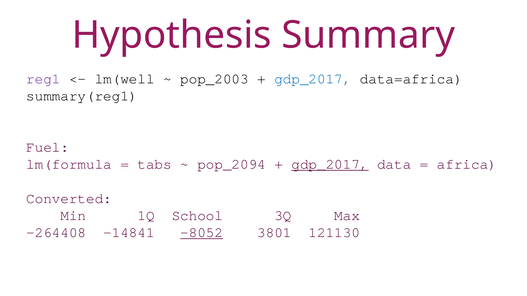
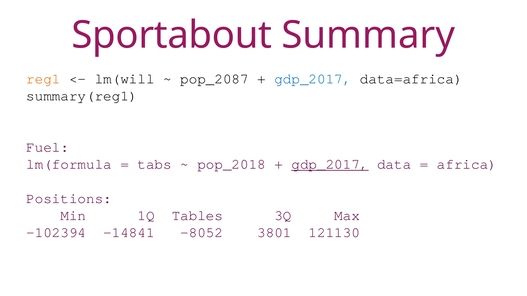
Hypothesis: Hypothesis -> Sportabout
reg1 colour: purple -> orange
lm(well: lm(well -> lm(will
pop_2003: pop_2003 -> pop_2087
pop_2094: pop_2094 -> pop_2018
Converted: Converted -> Positions
School: School -> Tables
-264408: -264408 -> -102394
-8052 underline: present -> none
